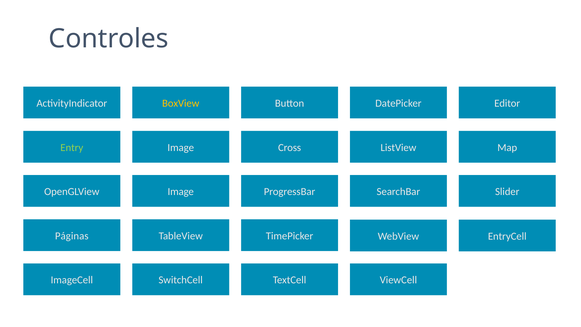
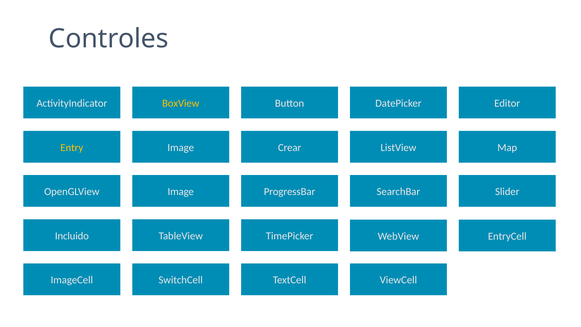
Entry colour: light green -> yellow
Cross: Cross -> Crear
Páginas: Páginas -> Incluido
